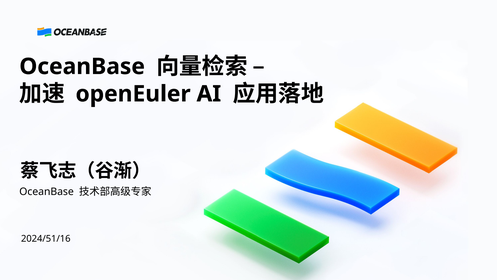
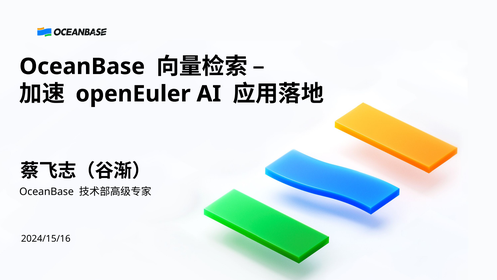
2024/51/16: 2024/51/16 -> 2024/15/16
